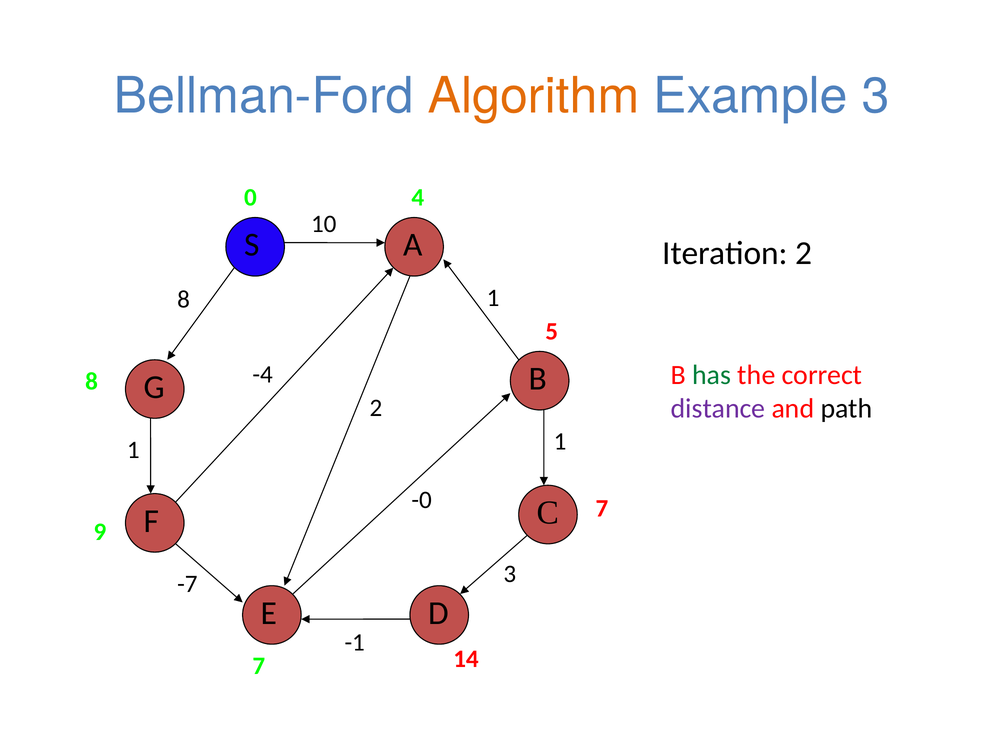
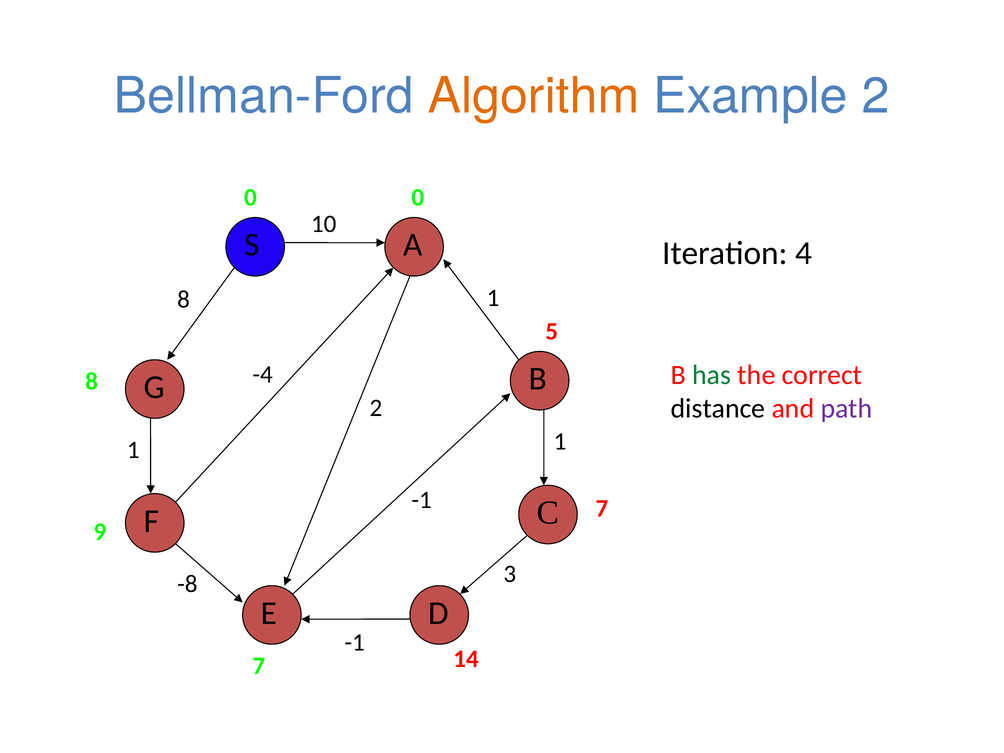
Example 3: 3 -> 2
0 4: 4 -> 0
Iteration 2: 2 -> 4
distance colour: purple -> black
path colour: black -> purple
-0 at (422, 500): -0 -> -1
-7: -7 -> -8
